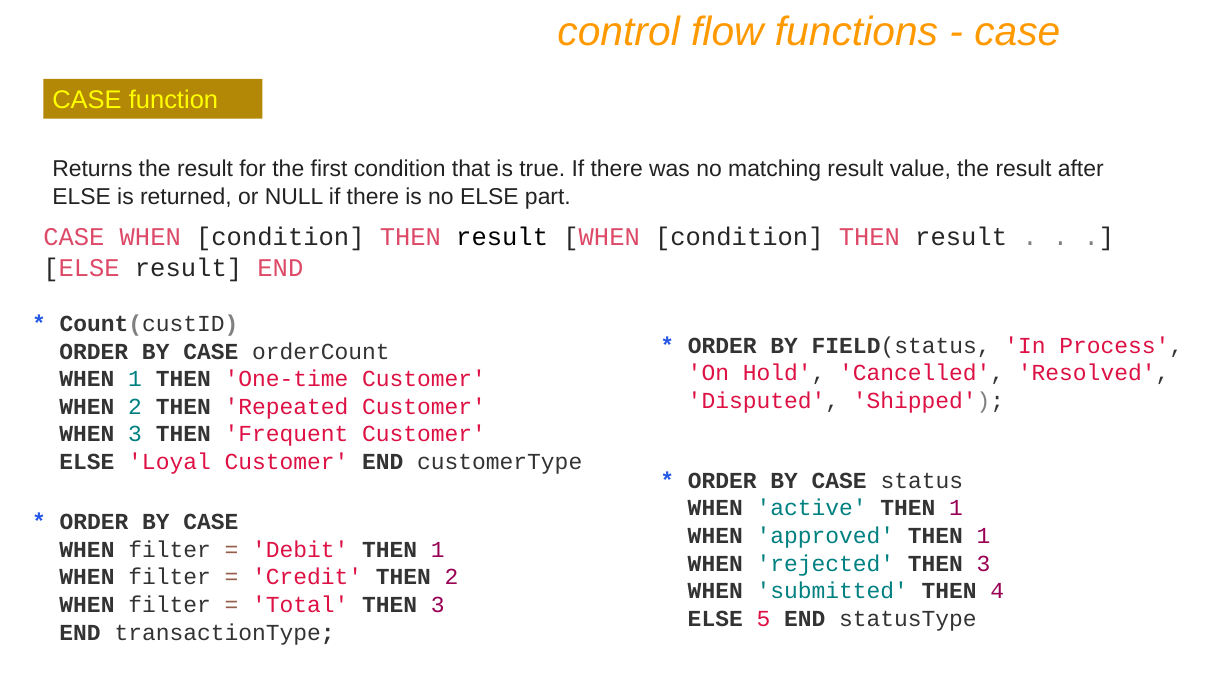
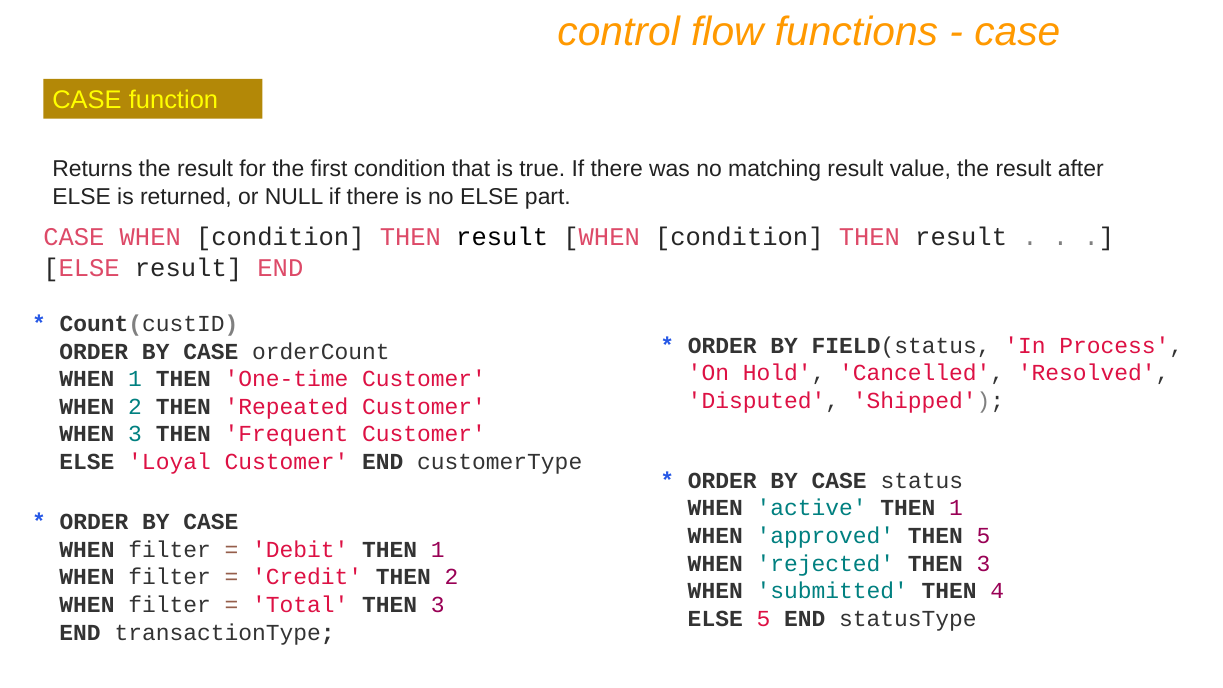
approved THEN 1: 1 -> 5
